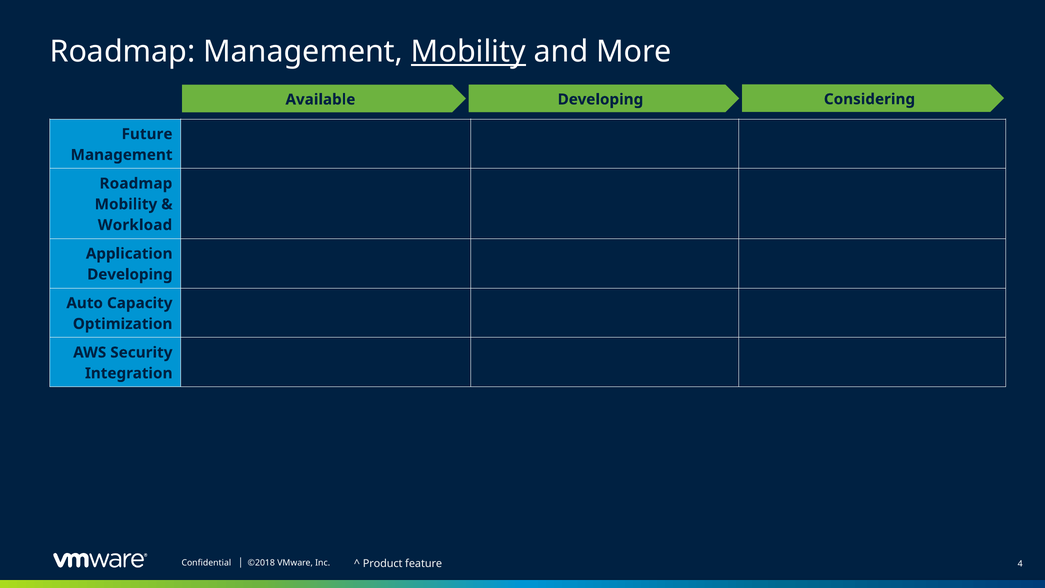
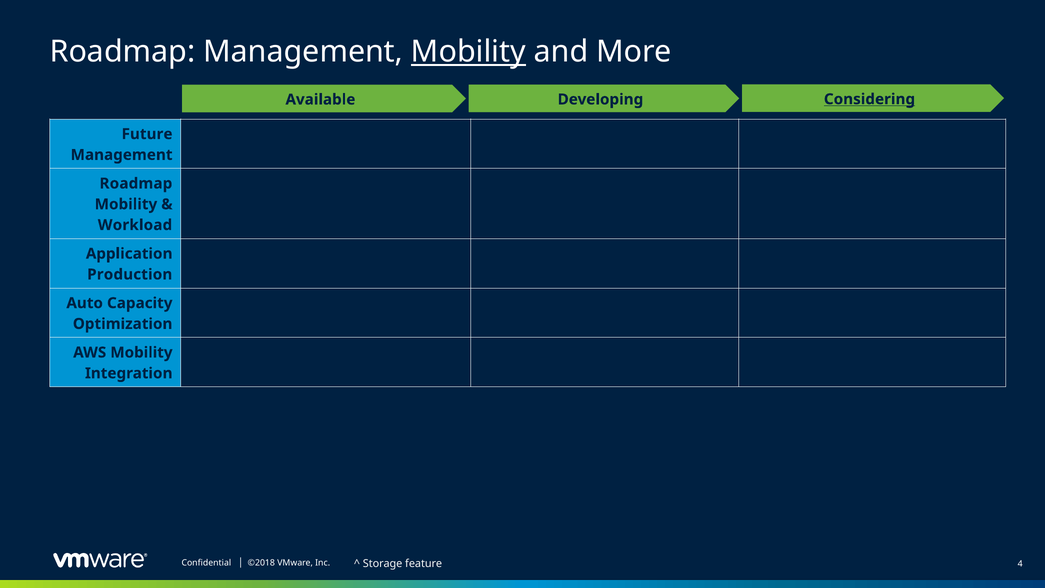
Considering underline: none -> present
Developing at (130, 274): Developing -> Production
AWS Security: Security -> Mobility
Product: Product -> Storage
